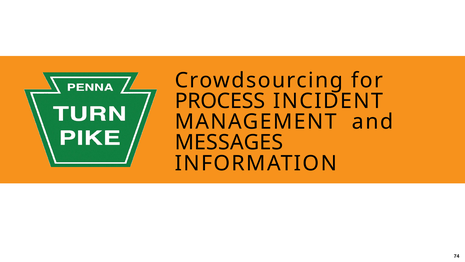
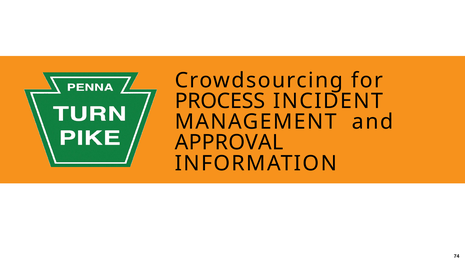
MESSAGES: MESSAGES -> APPROVAL
